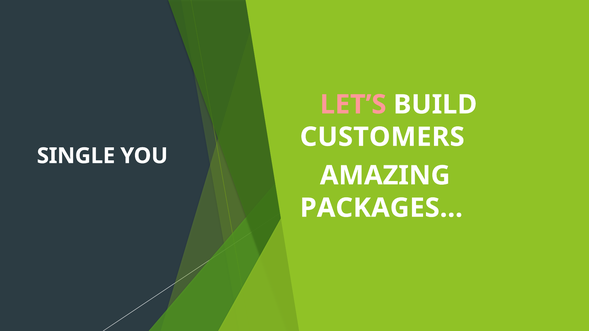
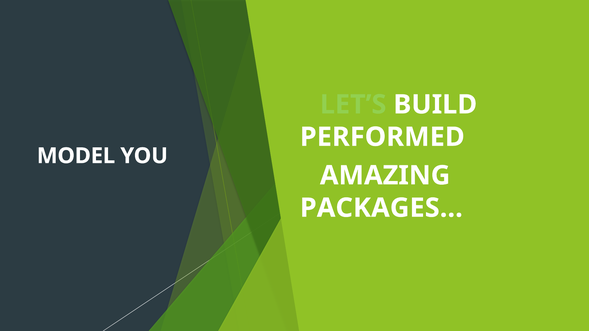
LET’S colour: pink -> light green
CUSTOMERS: CUSTOMERS -> PERFORMED
SINGLE: SINGLE -> MODEL
